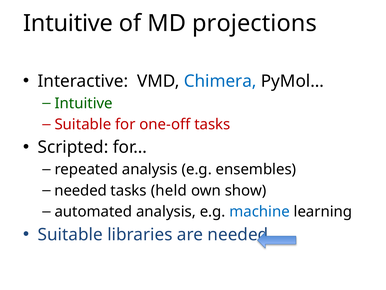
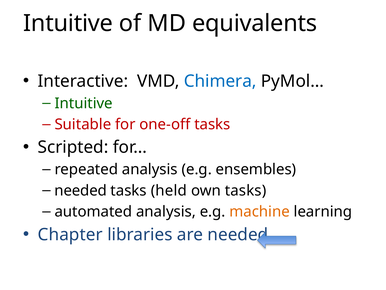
projections: projections -> equivalents
own show: show -> tasks
machine colour: blue -> orange
Suitable at (70, 234): Suitable -> Chapter
